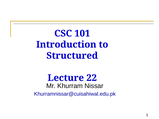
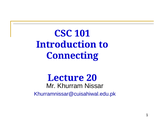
Structured: Structured -> Connecting
22: 22 -> 20
